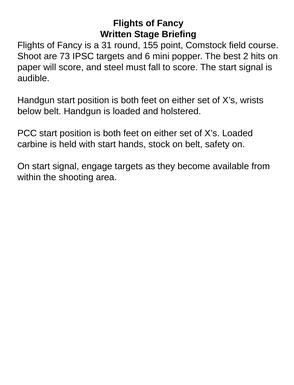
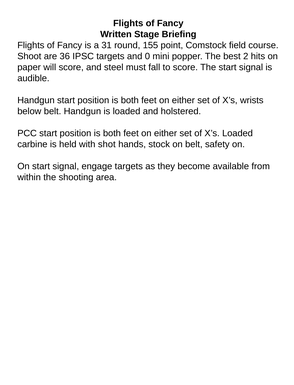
73: 73 -> 36
6: 6 -> 0
with start: start -> shot
